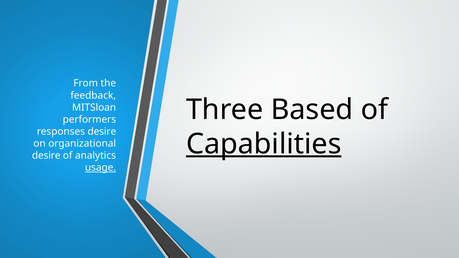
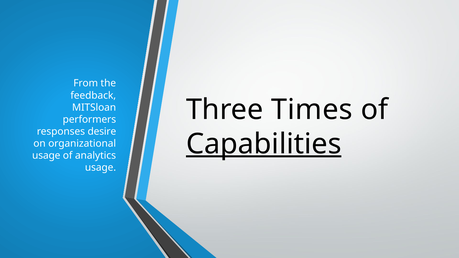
Based: Based -> Times
desire at (46, 156): desire -> usage
usage at (100, 168) underline: present -> none
